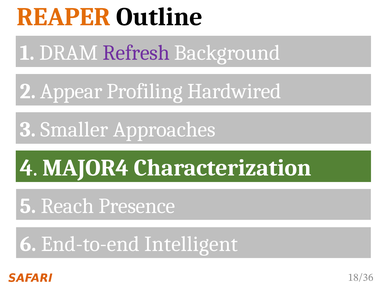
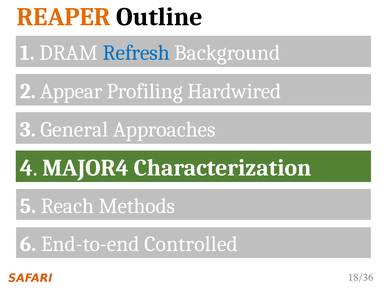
Refresh colour: purple -> blue
Smaller: Smaller -> General
Presence: Presence -> Methods
Intelligent: Intelligent -> Controlled
